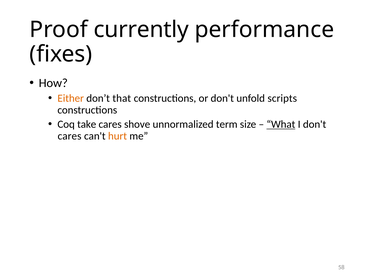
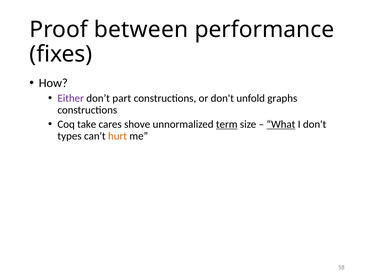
currently: currently -> between
Either colour: orange -> purple
that: that -> part
scripts: scripts -> graphs
term underline: none -> present
cares at (70, 136): cares -> types
